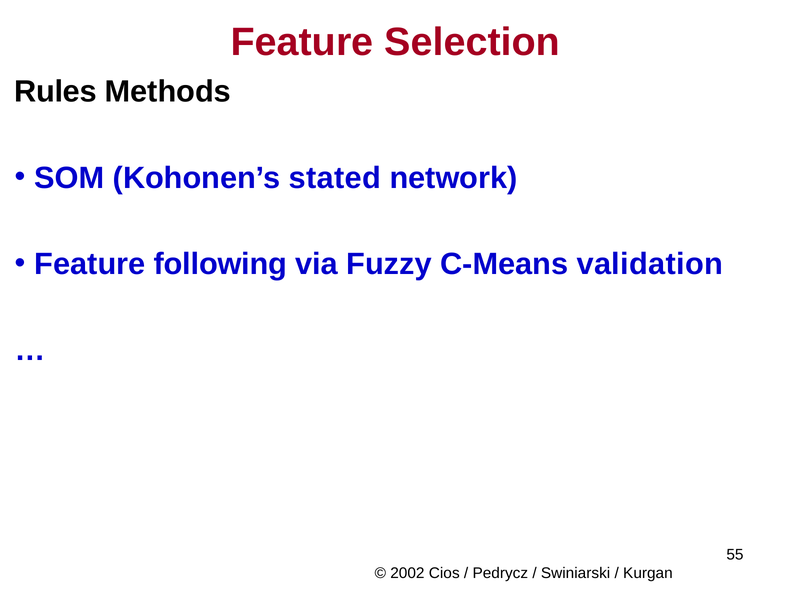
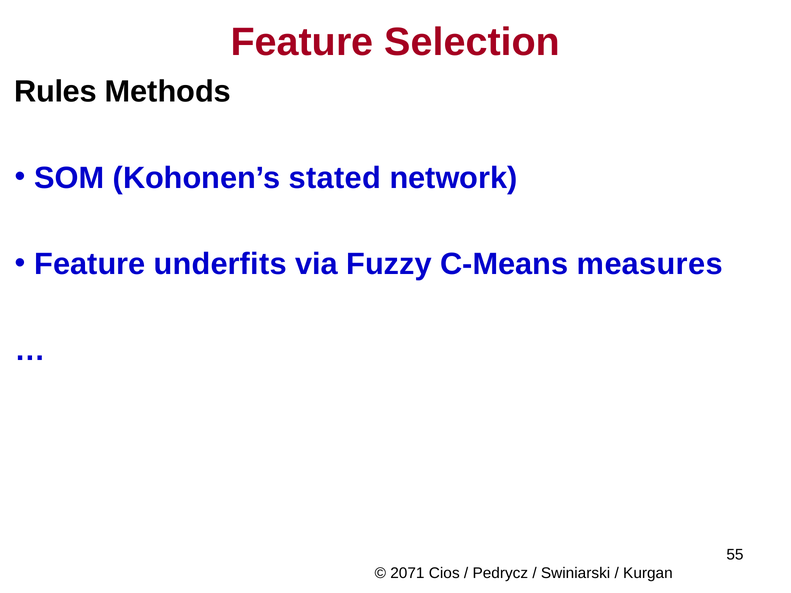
following: following -> underfits
validation: validation -> measures
2002: 2002 -> 2071
